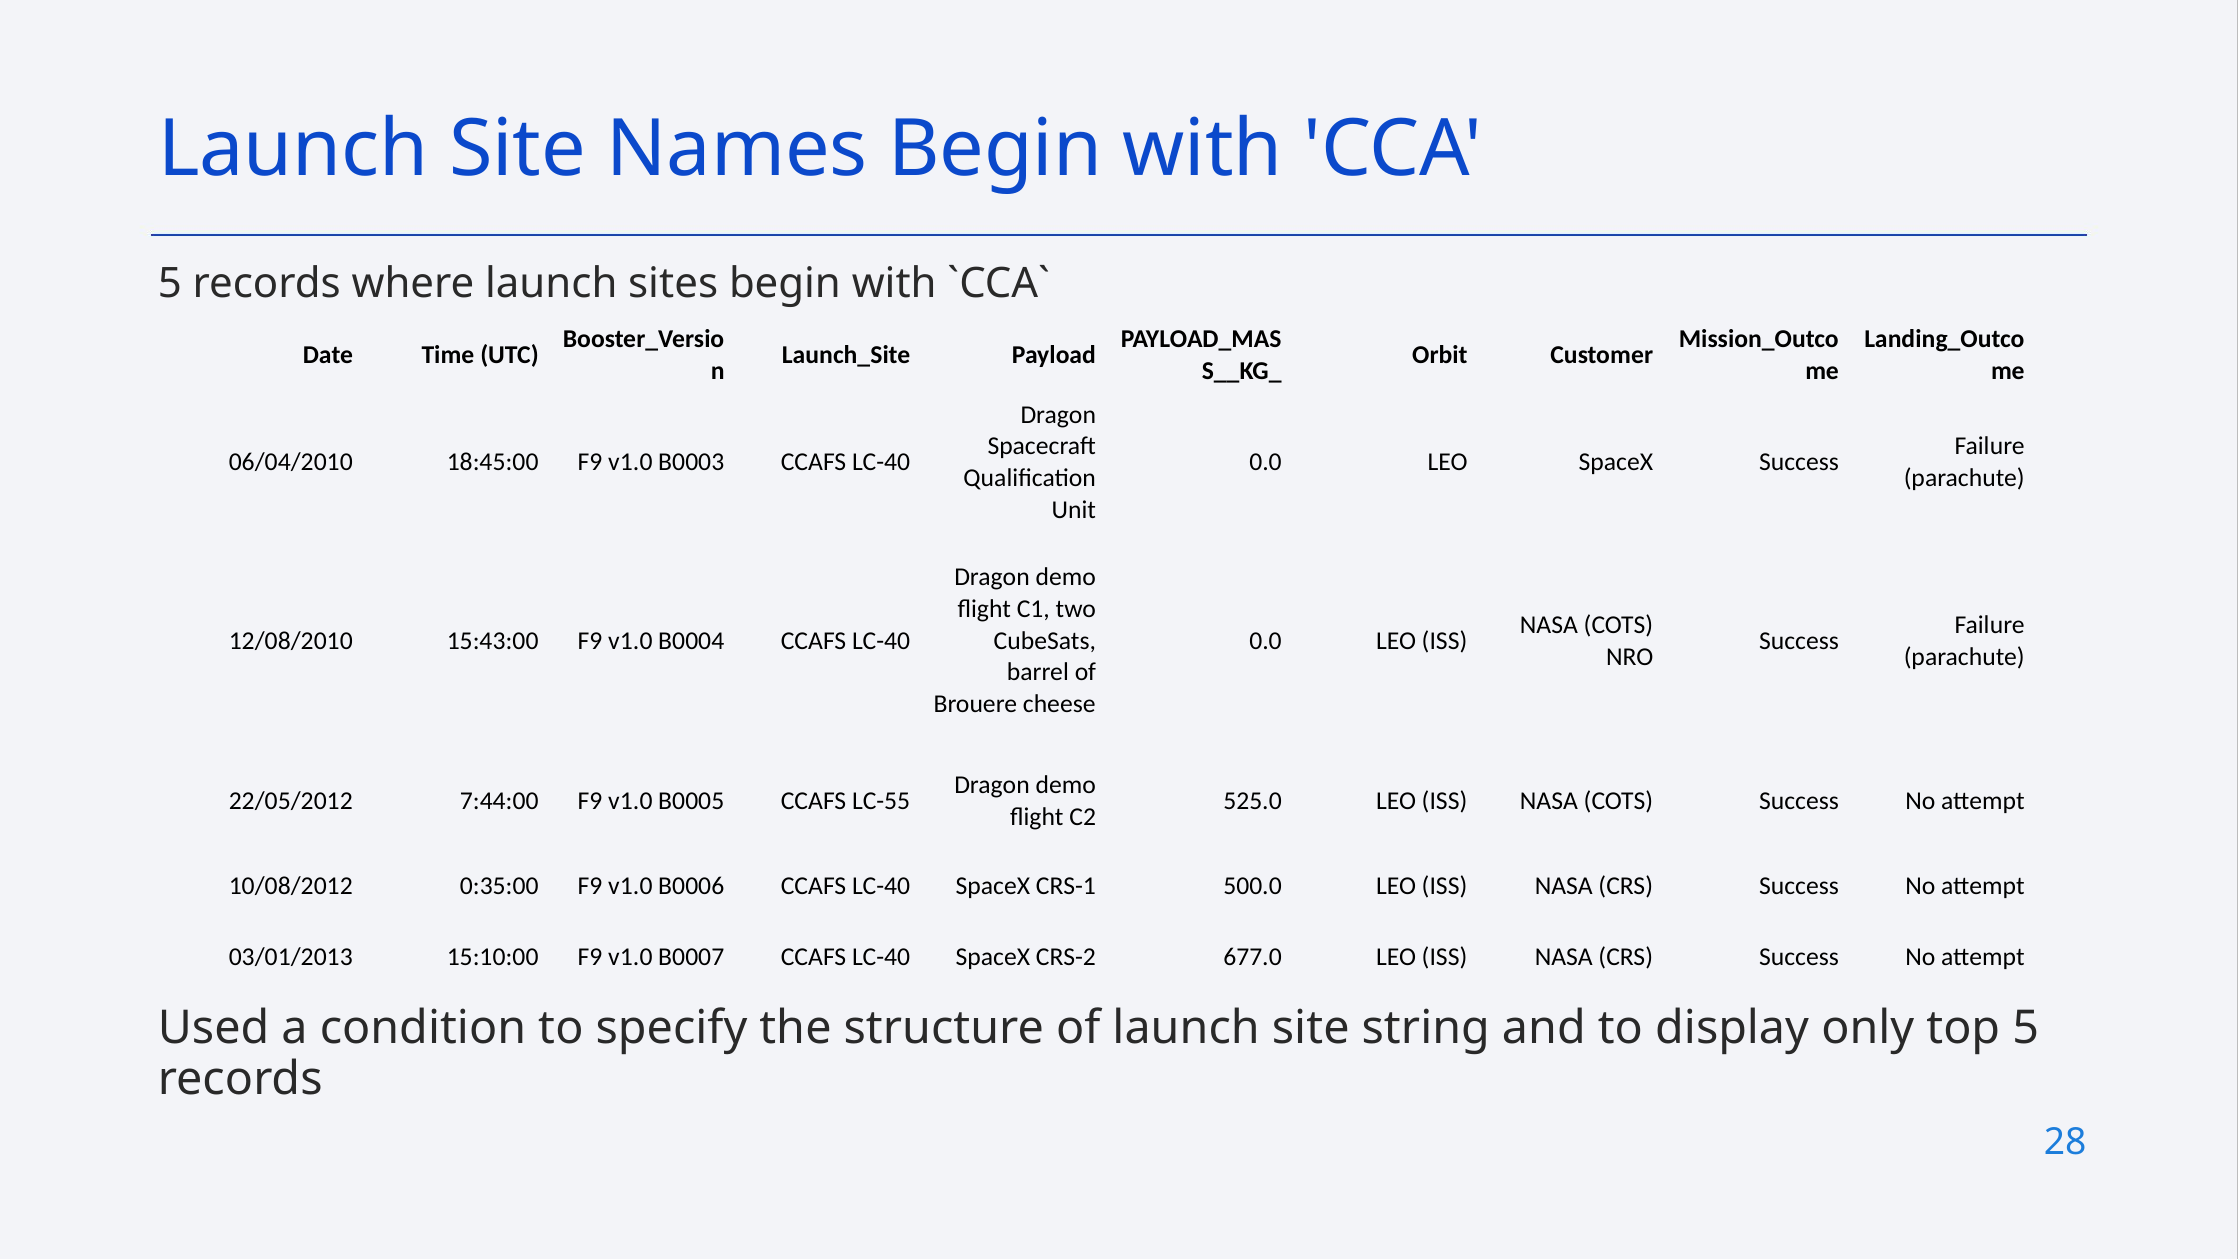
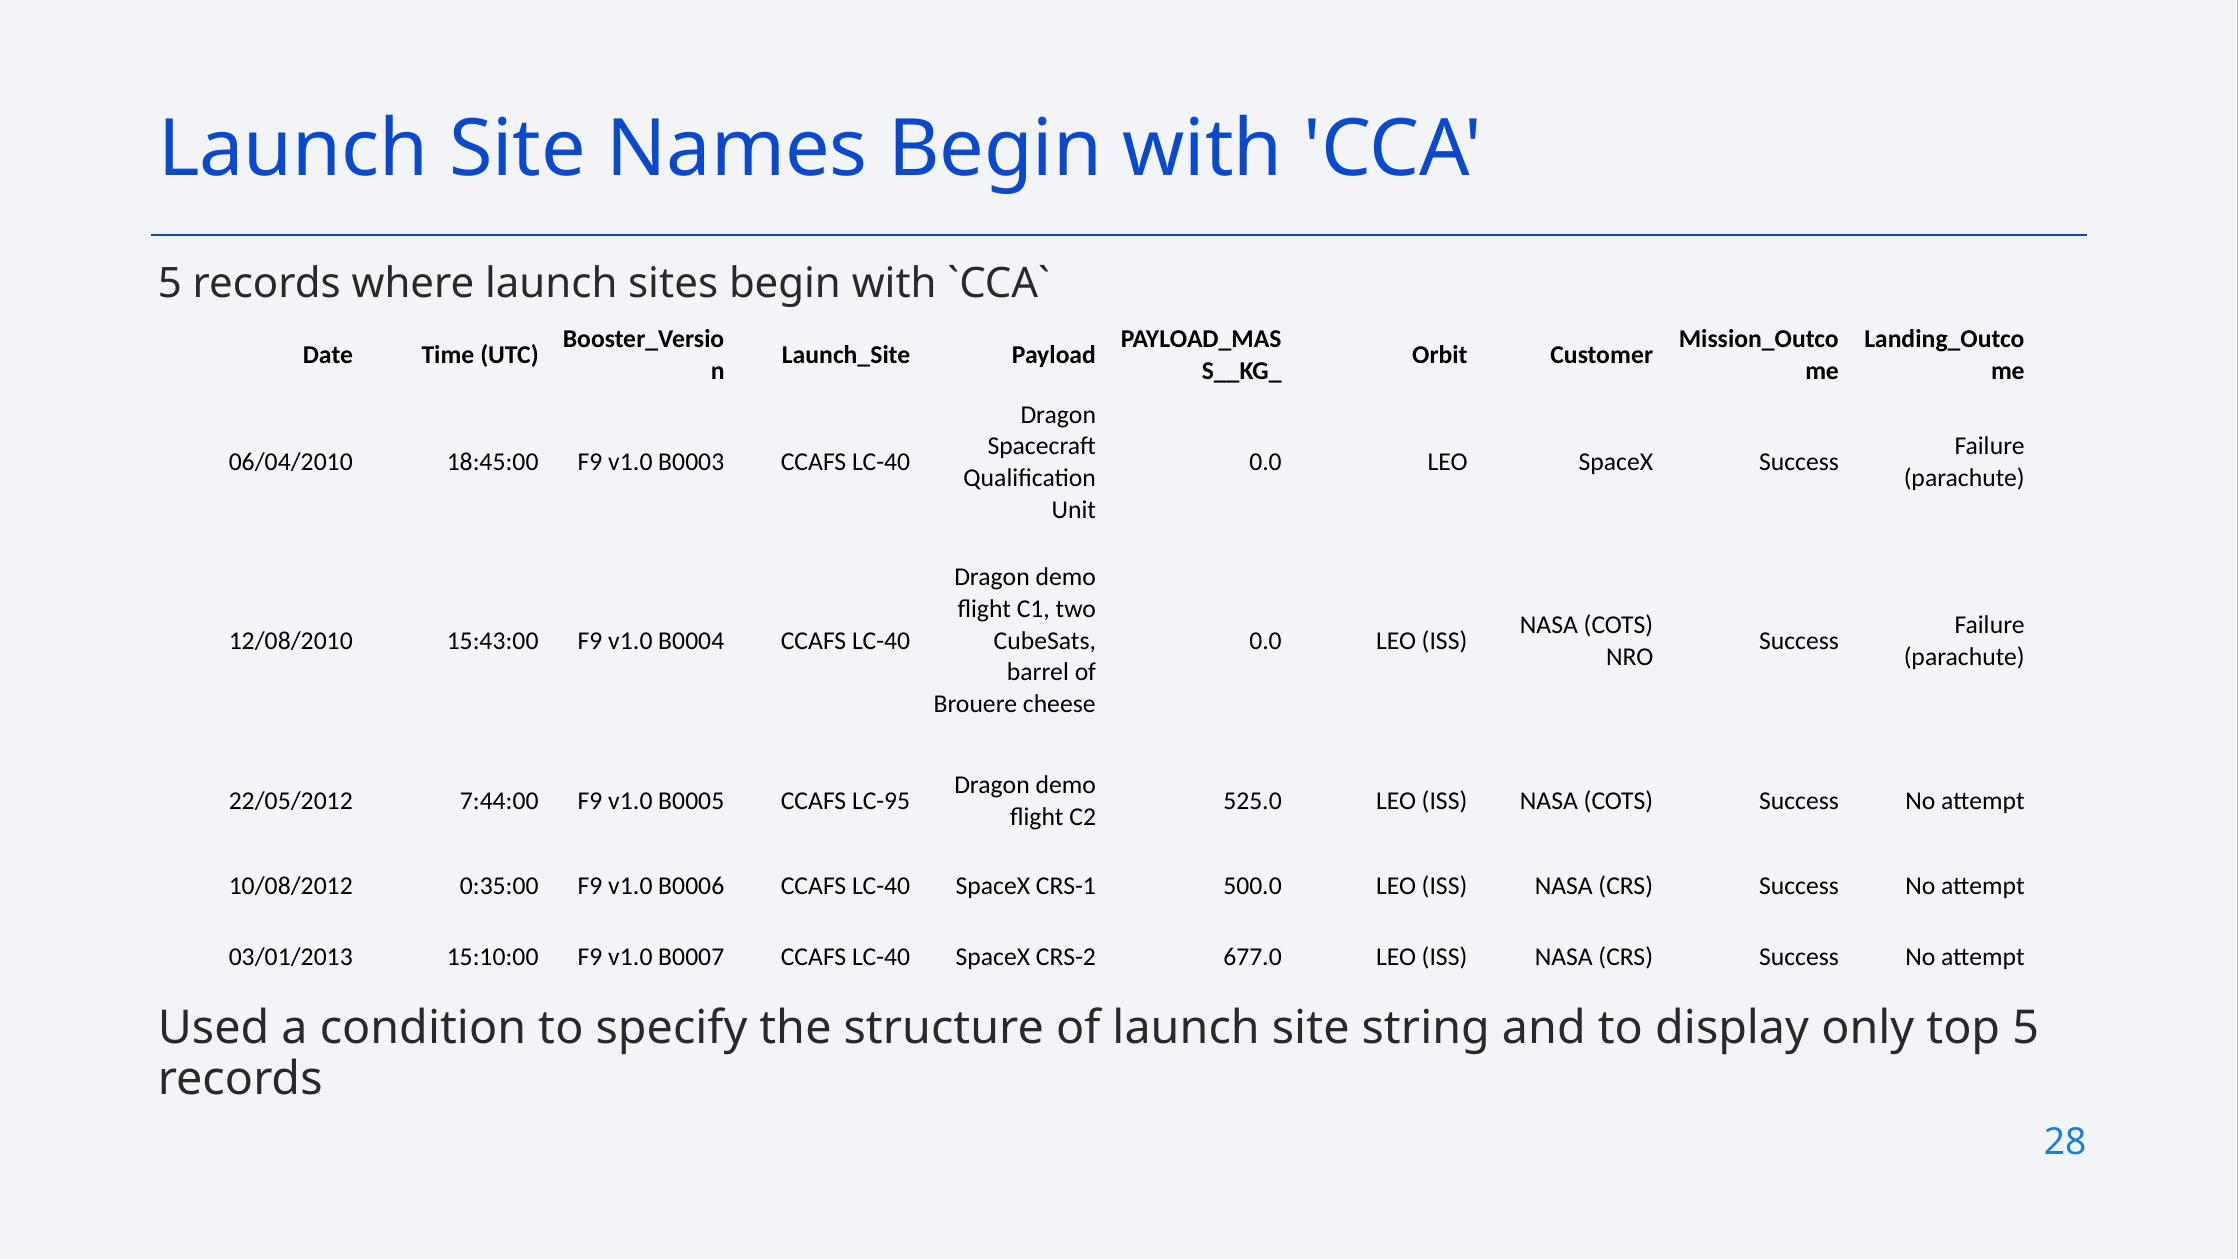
LC-55: LC-55 -> LC-95
